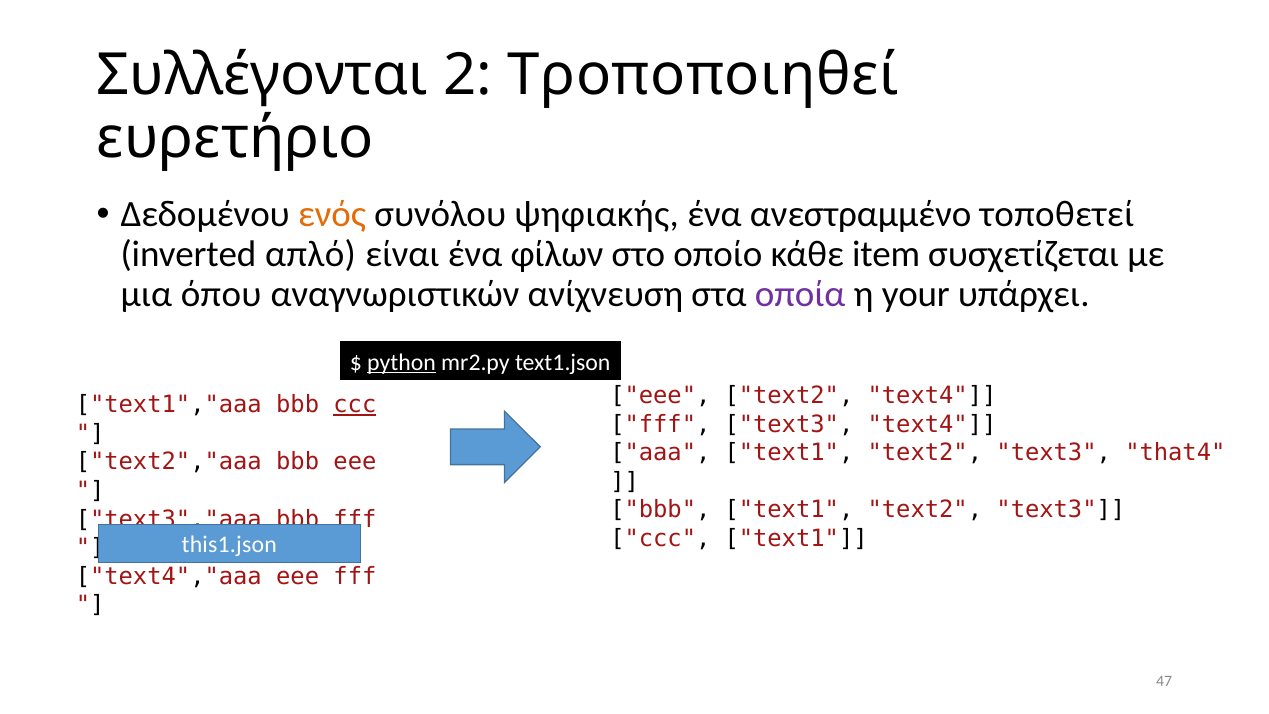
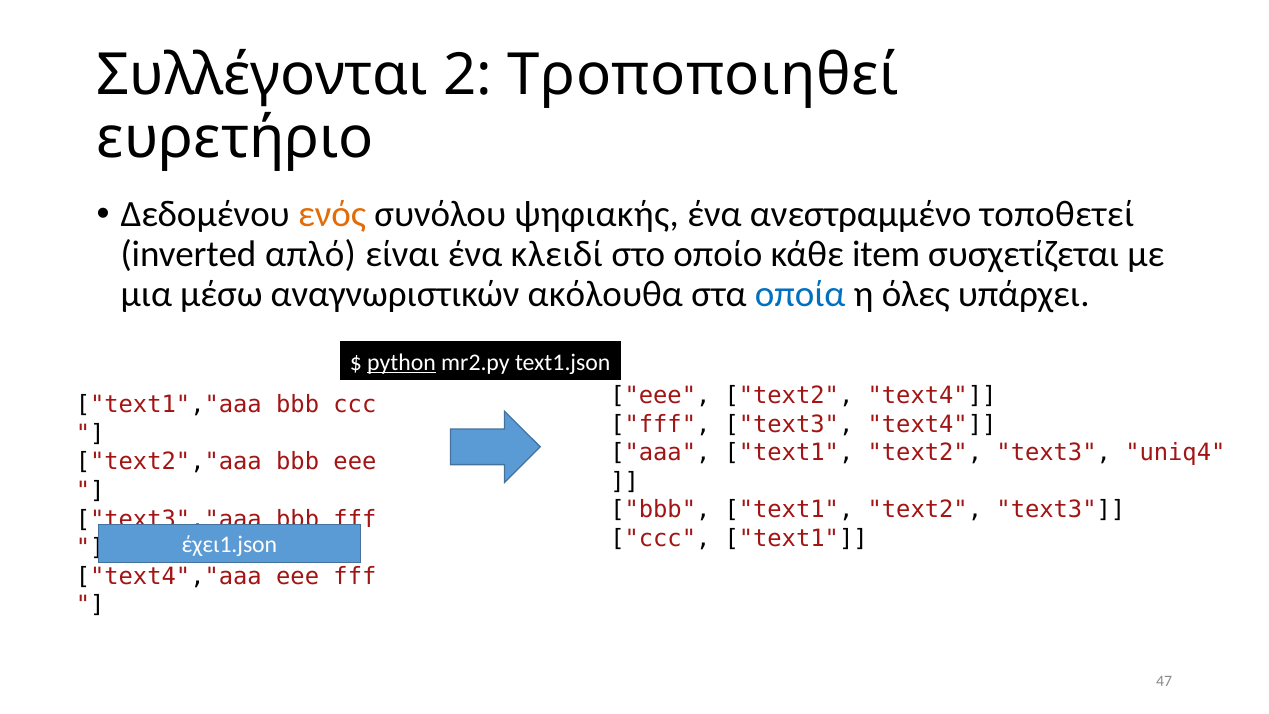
φίλων: φίλων -> κλειδί
όπου: όπου -> μέσω
ανίχνευση: ανίχνευση -> ακόλουθα
οποία colour: purple -> blue
your: your -> όλες
ccc at (355, 405) underline: present -> none
that4: that4 -> uniq4
this1.json: this1.json -> έχει1.json
